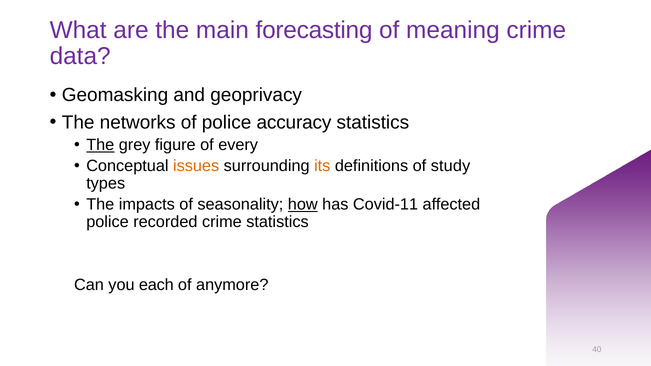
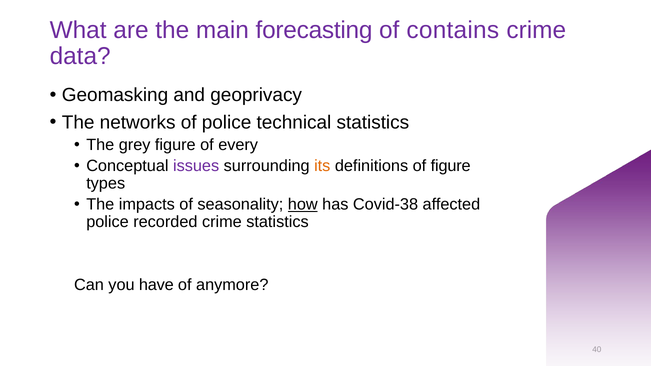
meaning: meaning -> contains
accuracy: accuracy -> technical
The at (100, 145) underline: present -> none
issues colour: orange -> purple
of study: study -> figure
Covid-11: Covid-11 -> Covid-38
each: each -> have
